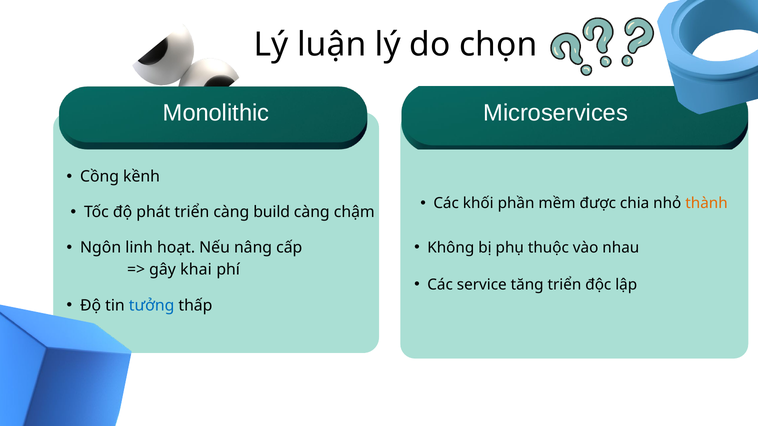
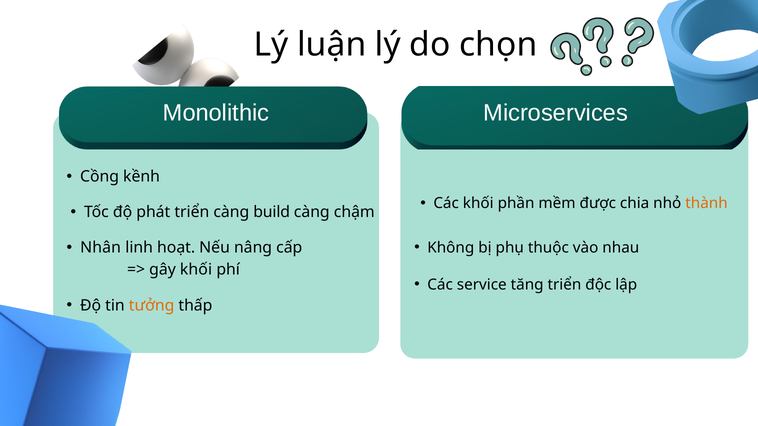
Ngôn: Ngôn -> Nhân
gây khai: khai -> khối
tưởng colour: blue -> orange
